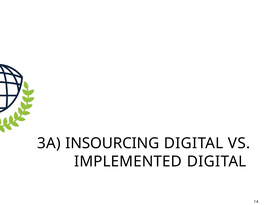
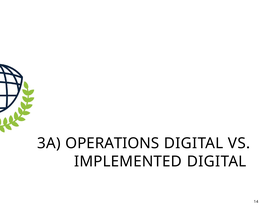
INSOURCING: INSOURCING -> OPERATIONS
